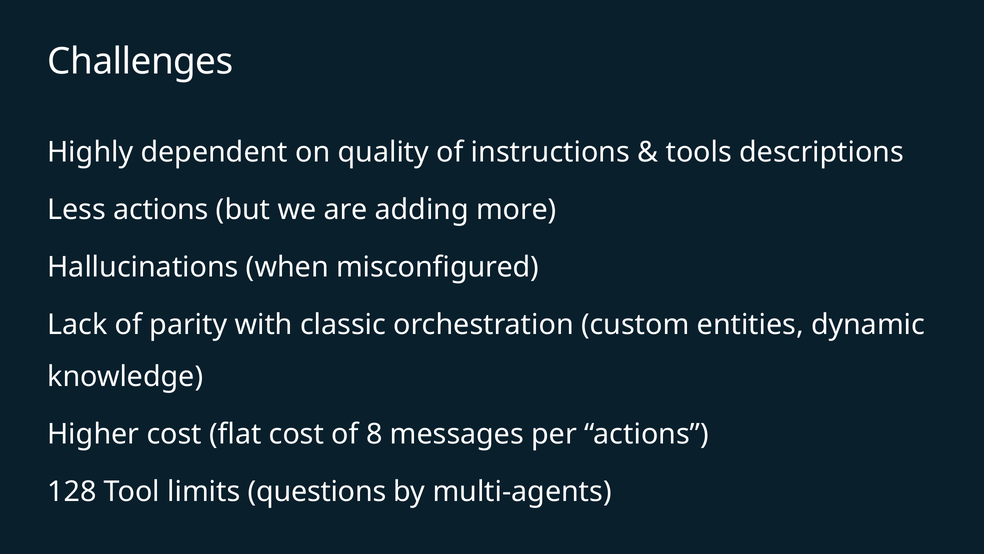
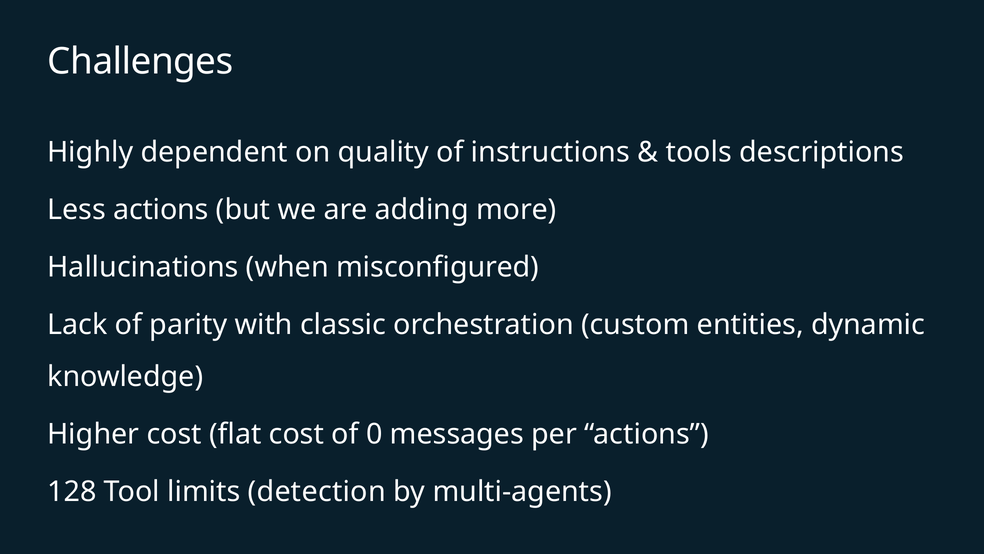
8: 8 -> 0
questions: questions -> detection
